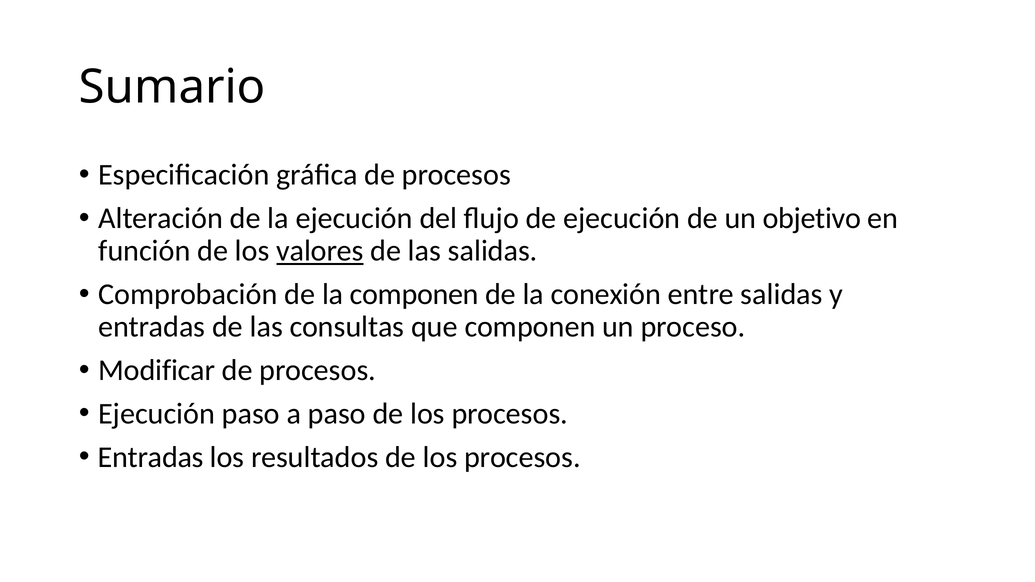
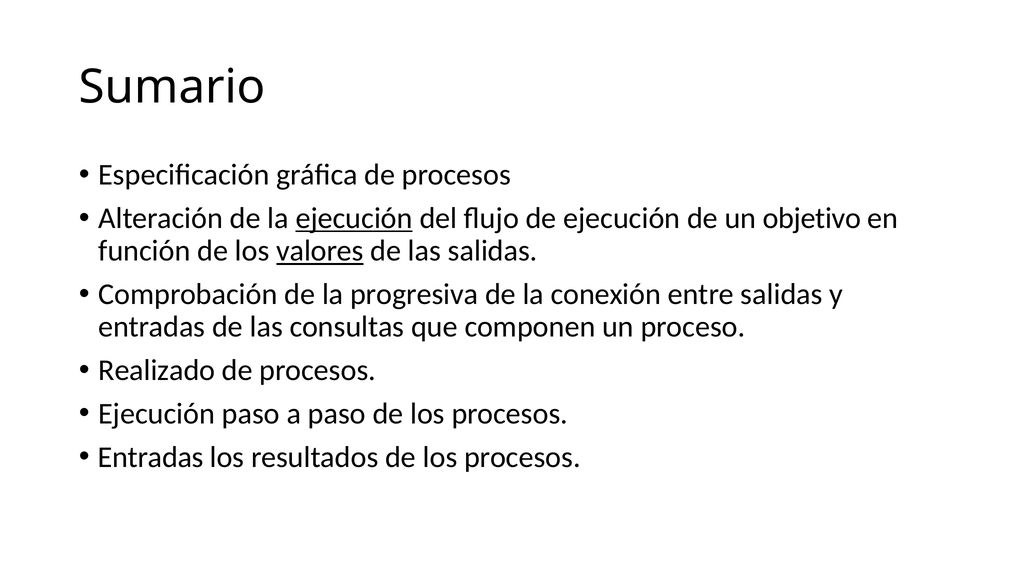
ejecución at (354, 218) underline: none -> present
la componen: componen -> progresiva
Modificar: Modificar -> Realizado
